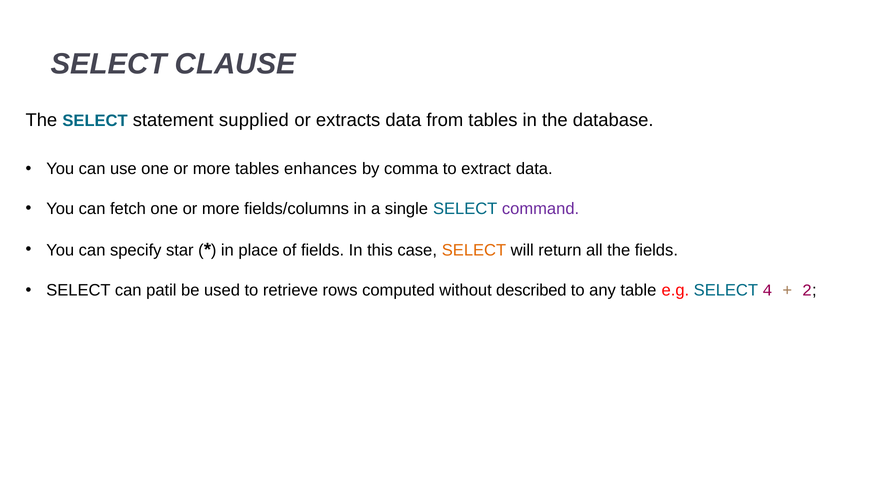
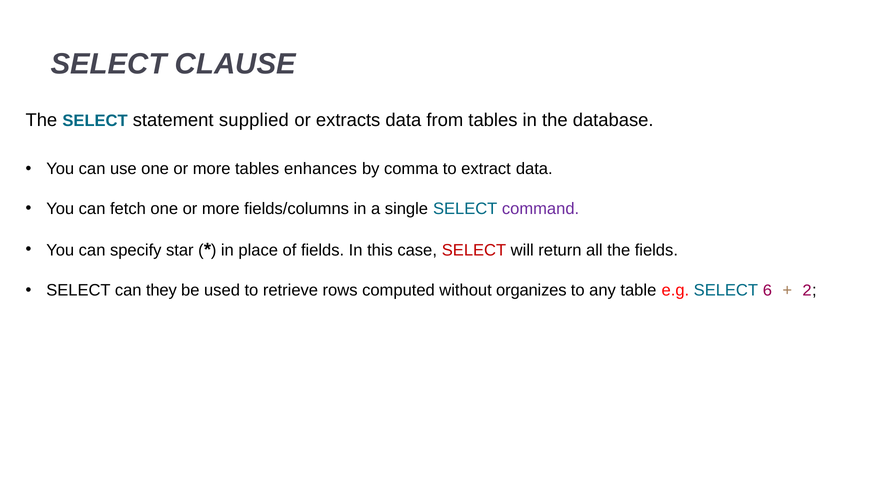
SELECT at (474, 250) colour: orange -> red
patil: patil -> they
described: described -> organizes
4: 4 -> 6
